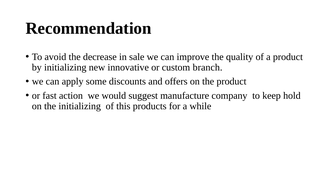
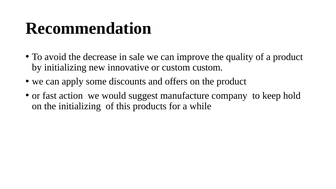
custom branch: branch -> custom
